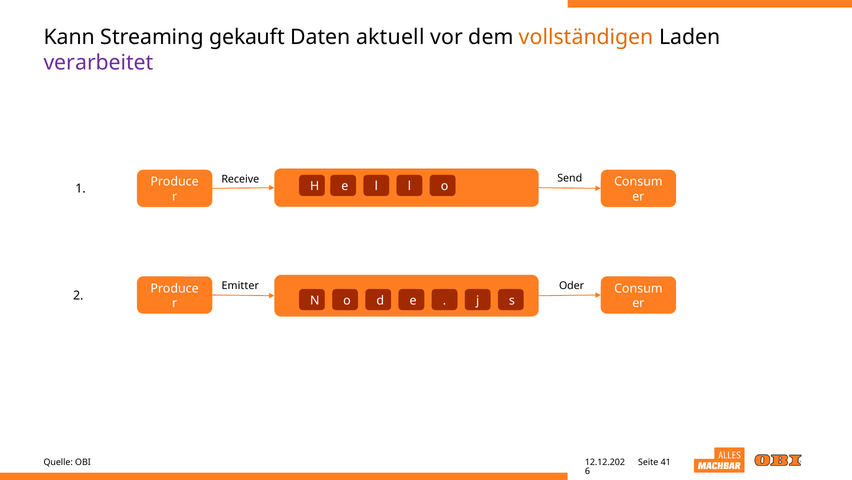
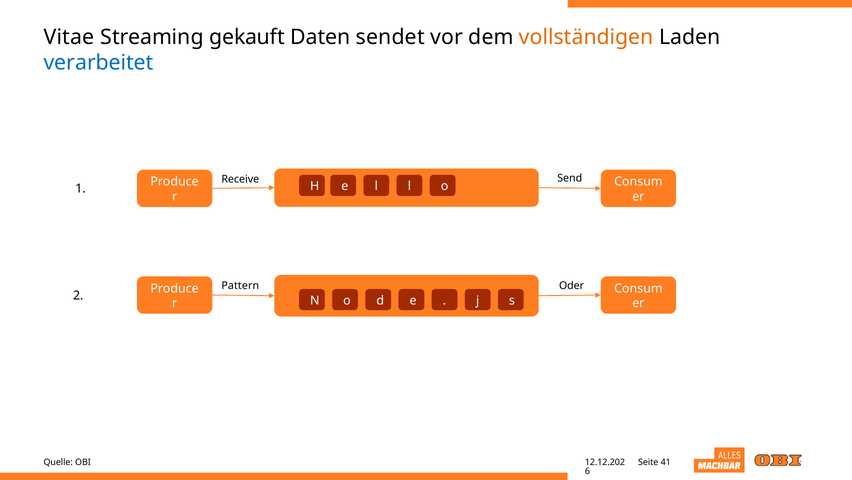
Kann: Kann -> Vitae
aktuell: aktuell -> sendet
verarbeitet colour: purple -> blue
Emitter: Emitter -> Pattern
